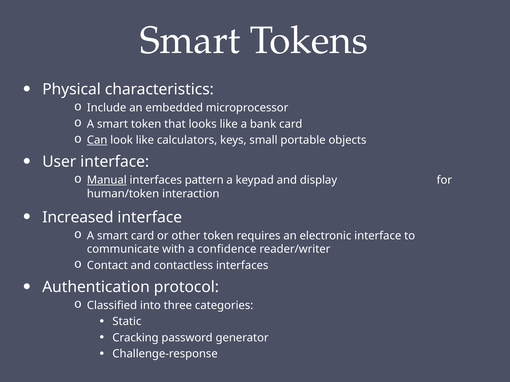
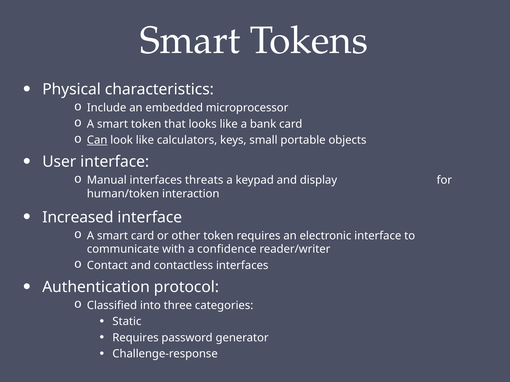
Manual underline: present -> none
pattern: pattern -> threats
Cracking at (136, 338): Cracking -> Requires
